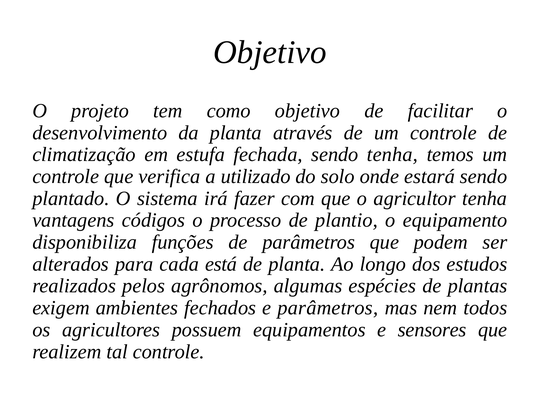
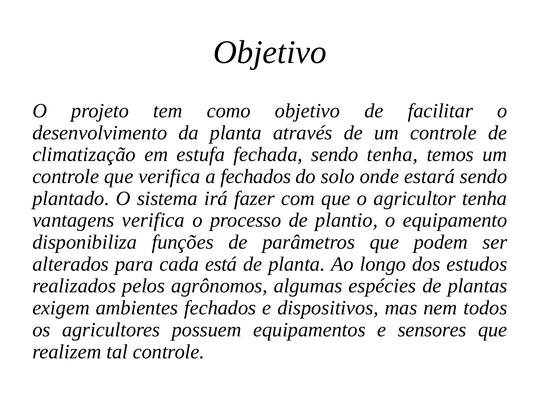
a utilizado: utilizado -> fechados
vantagens códigos: códigos -> verifica
e parâmetros: parâmetros -> dispositivos
